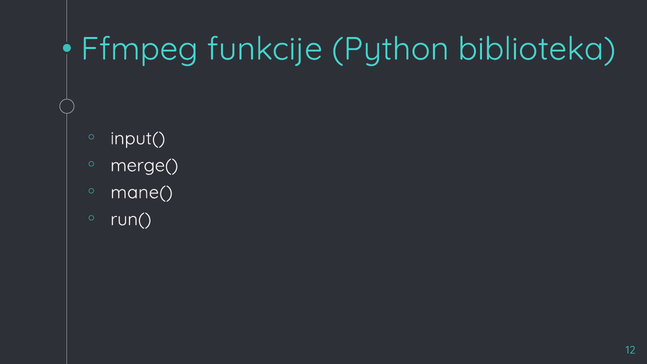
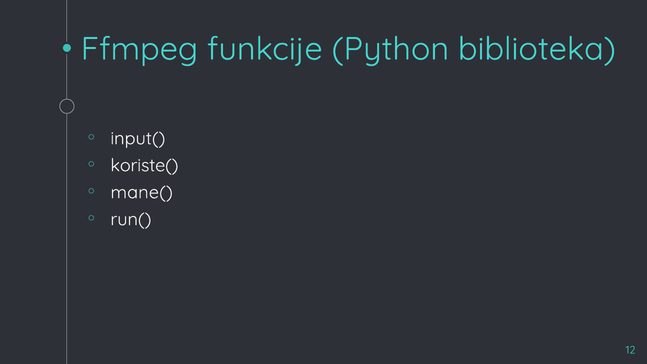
merge(: merge( -> koriste(
